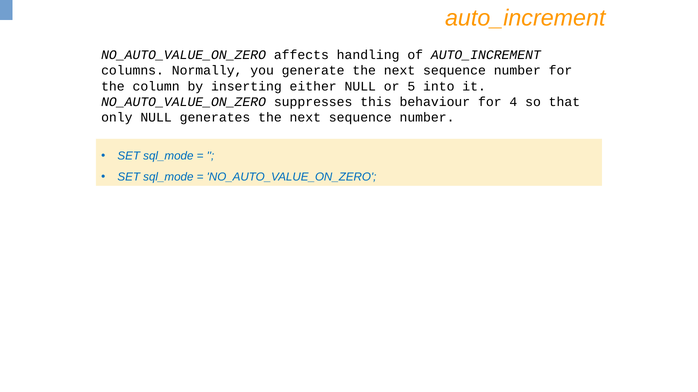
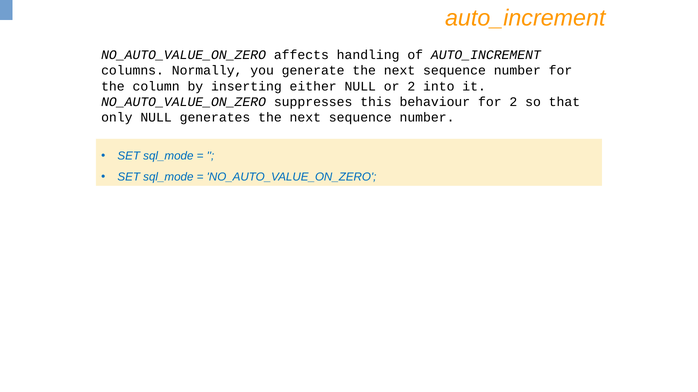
or 5: 5 -> 2
for 4: 4 -> 2
